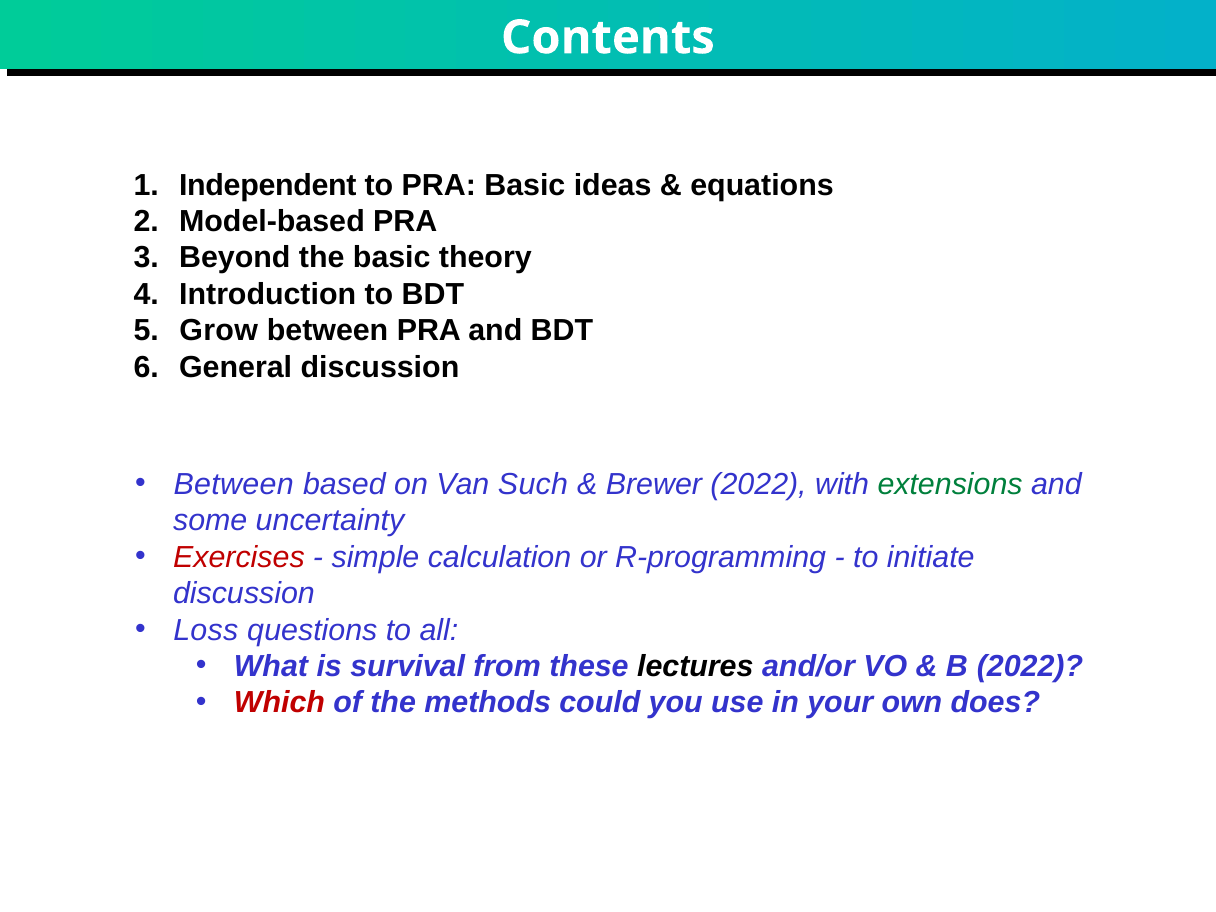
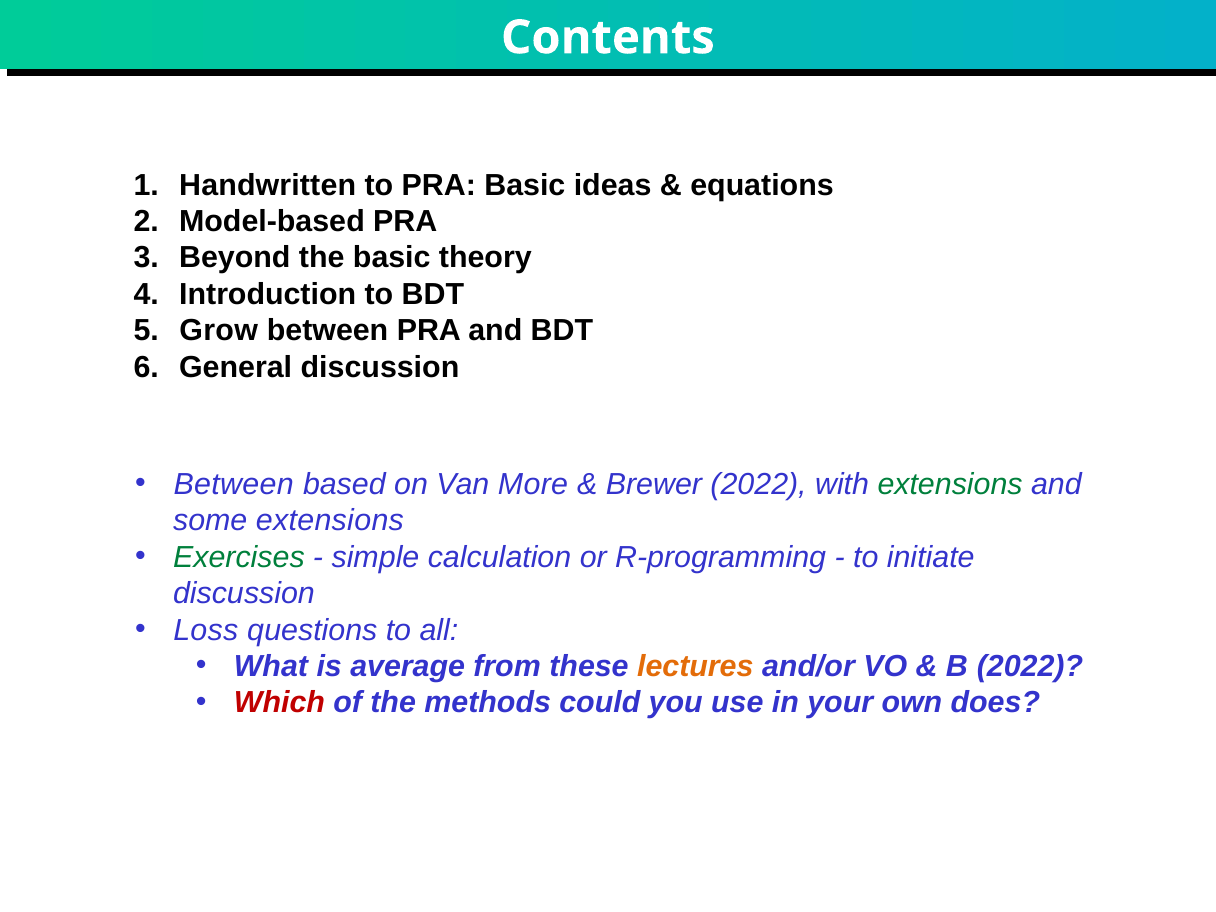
Independent: Independent -> Handwritten
Such: Such -> More
some uncertainty: uncertainty -> extensions
Exercises colour: red -> green
survival: survival -> average
lectures colour: black -> orange
